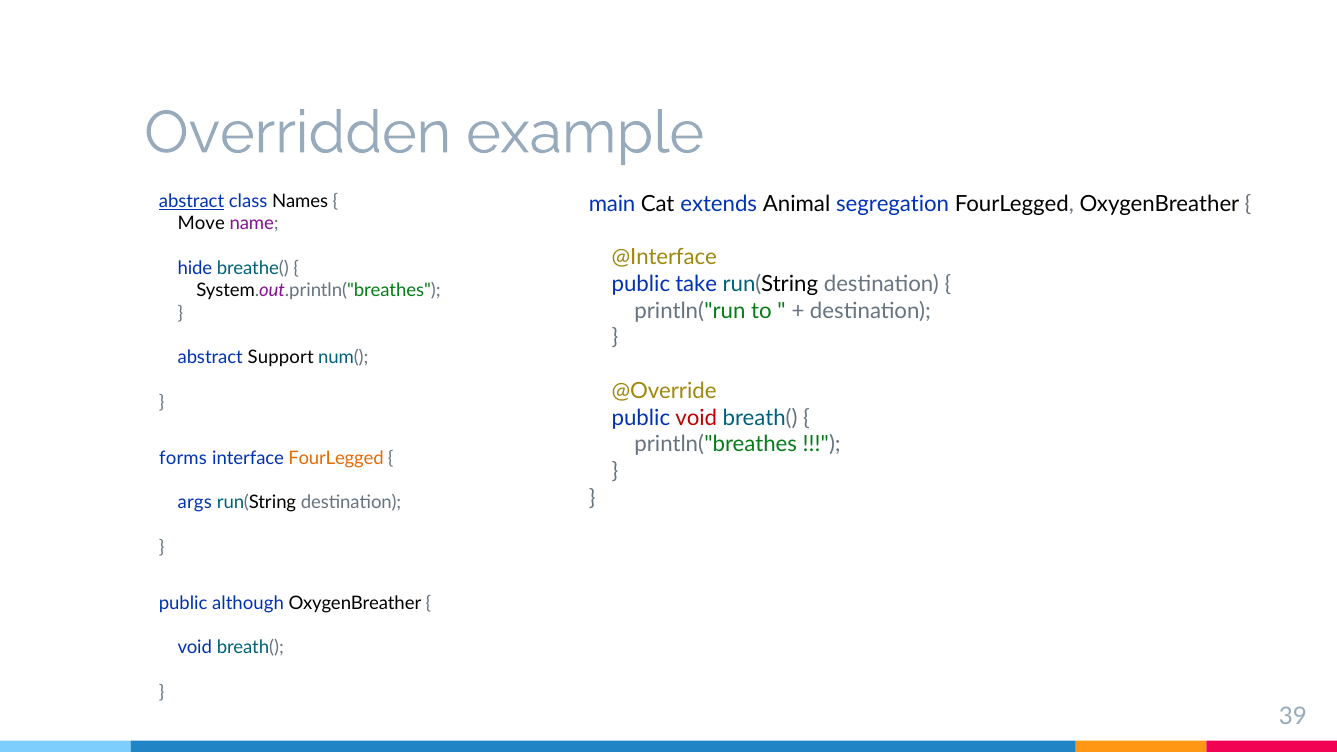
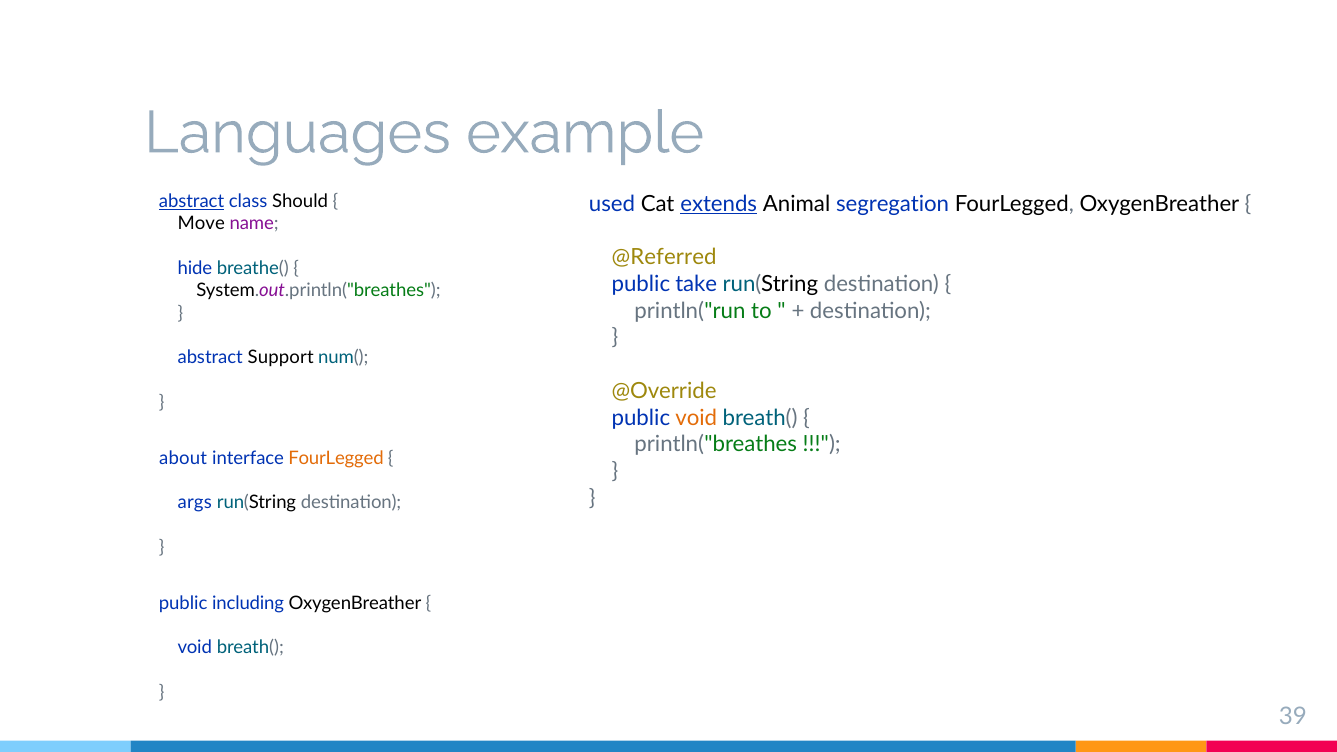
Overridden: Overridden -> Languages
Names: Names -> Should
main: main -> used
extends underline: none -> present
@Interface: @Interface -> @Referred
void at (696, 418) colour: red -> orange
forms: forms -> about
although: although -> including
